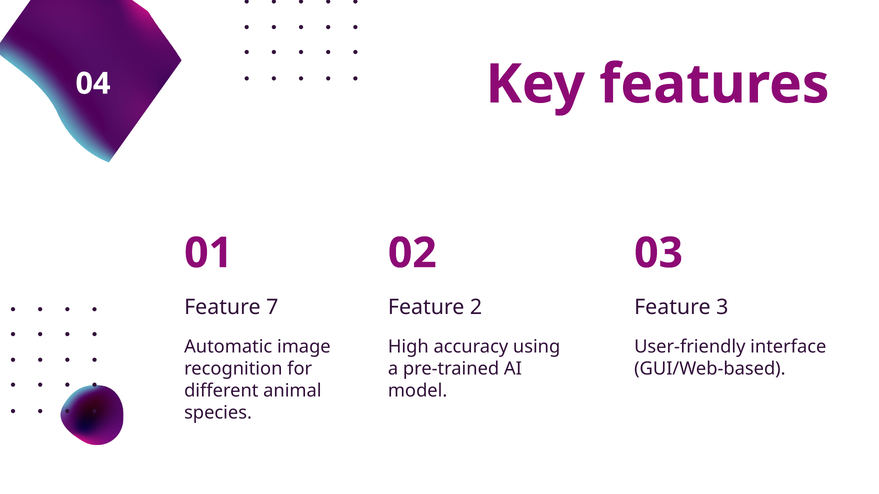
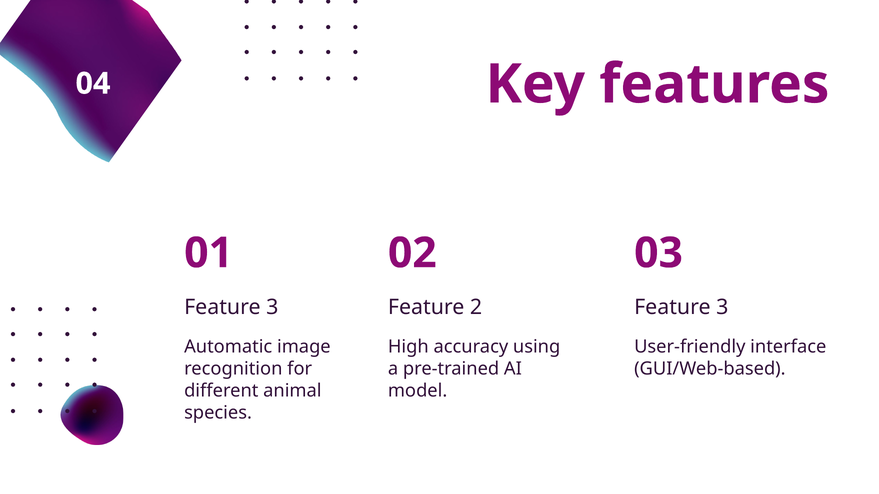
7 at (272, 308): 7 -> 3
